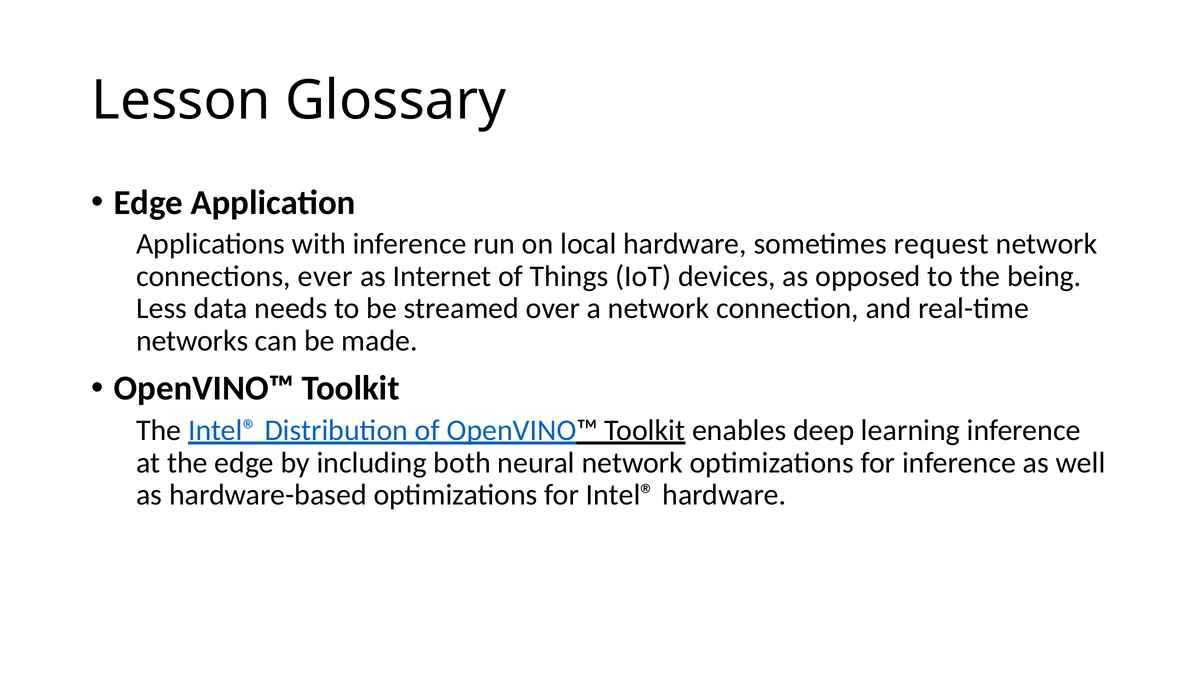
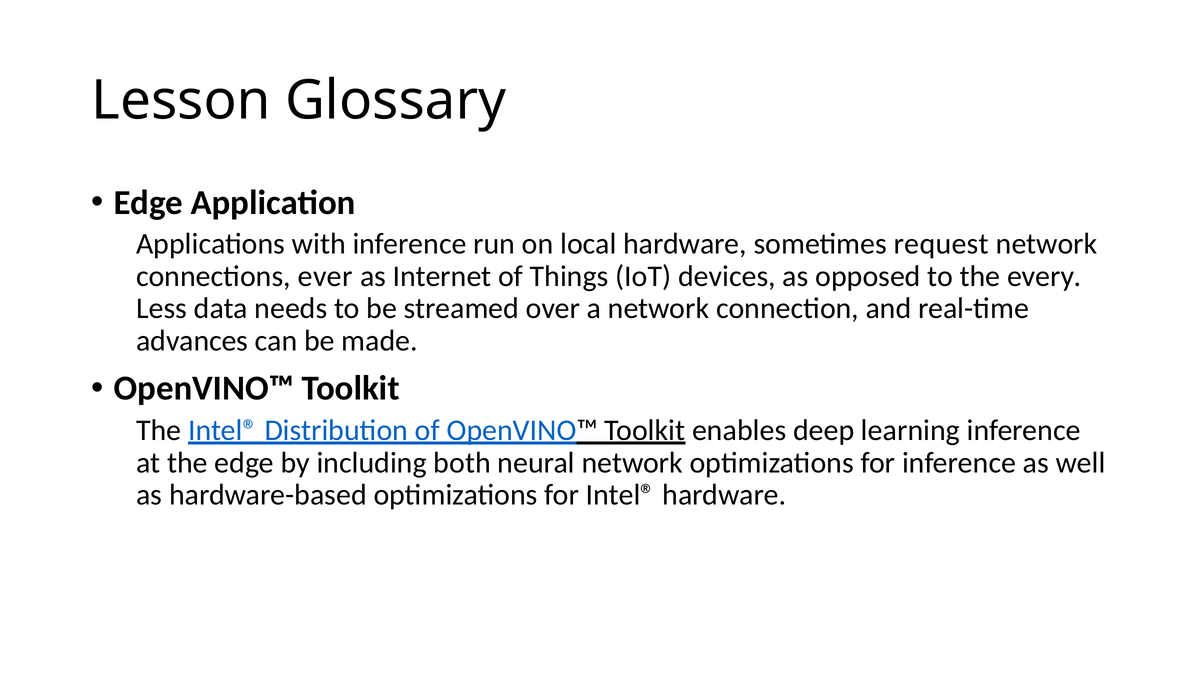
being: being -> every
networks: networks -> advances
